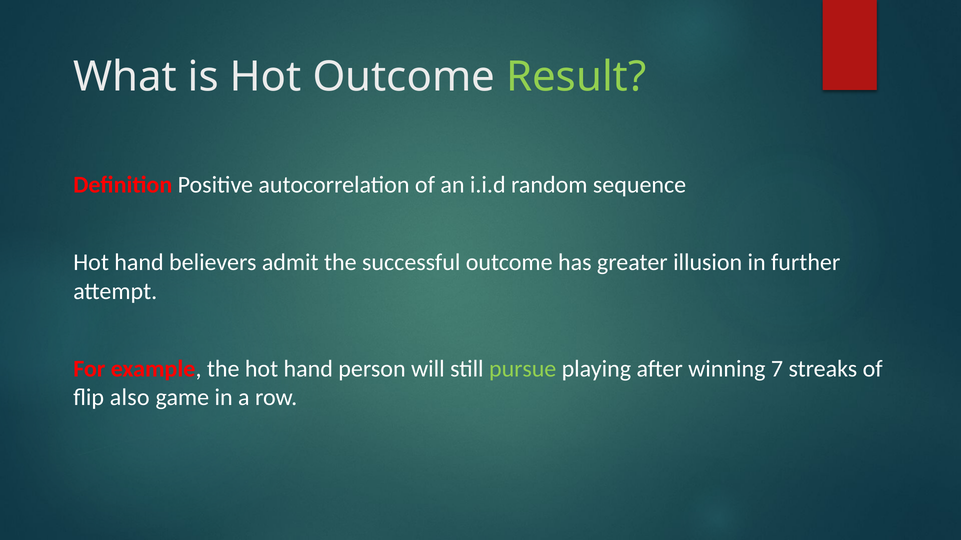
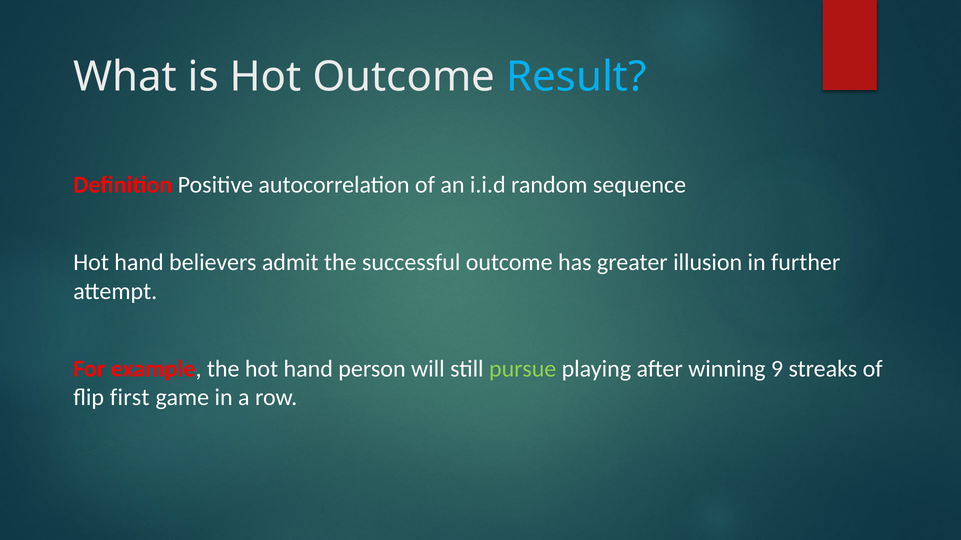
Result colour: light green -> light blue
7: 7 -> 9
also: also -> first
